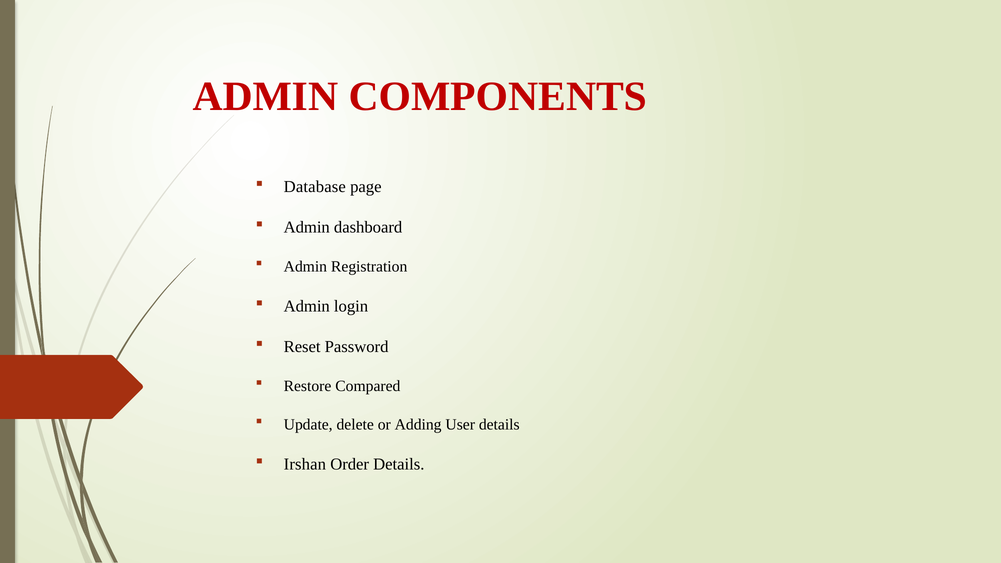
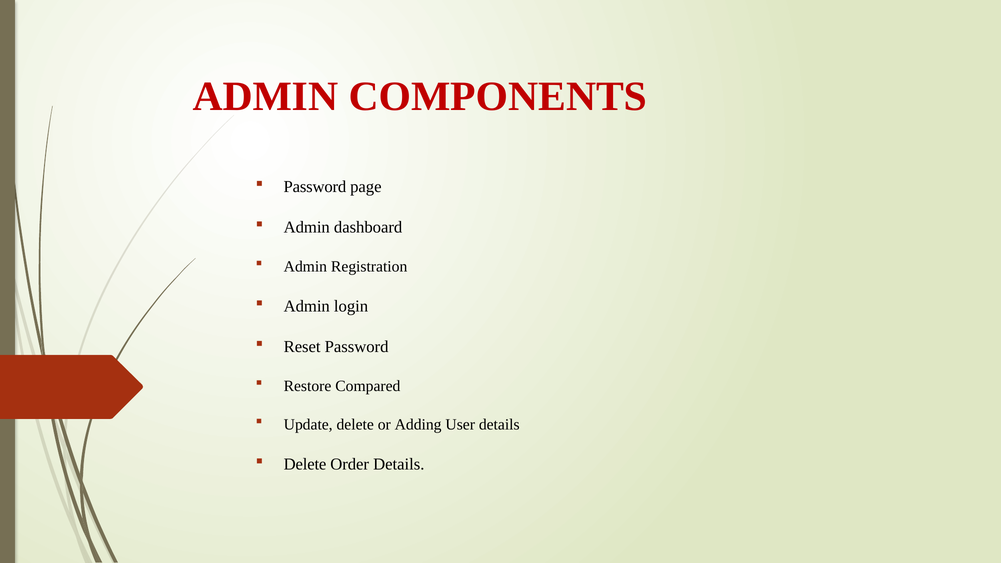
Database at (315, 187): Database -> Password
Irshan at (305, 464): Irshan -> Delete
